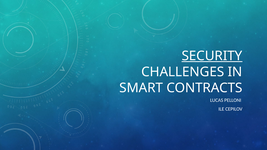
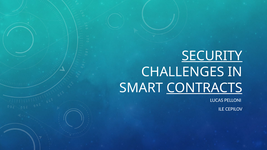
CONTRACTS underline: none -> present
